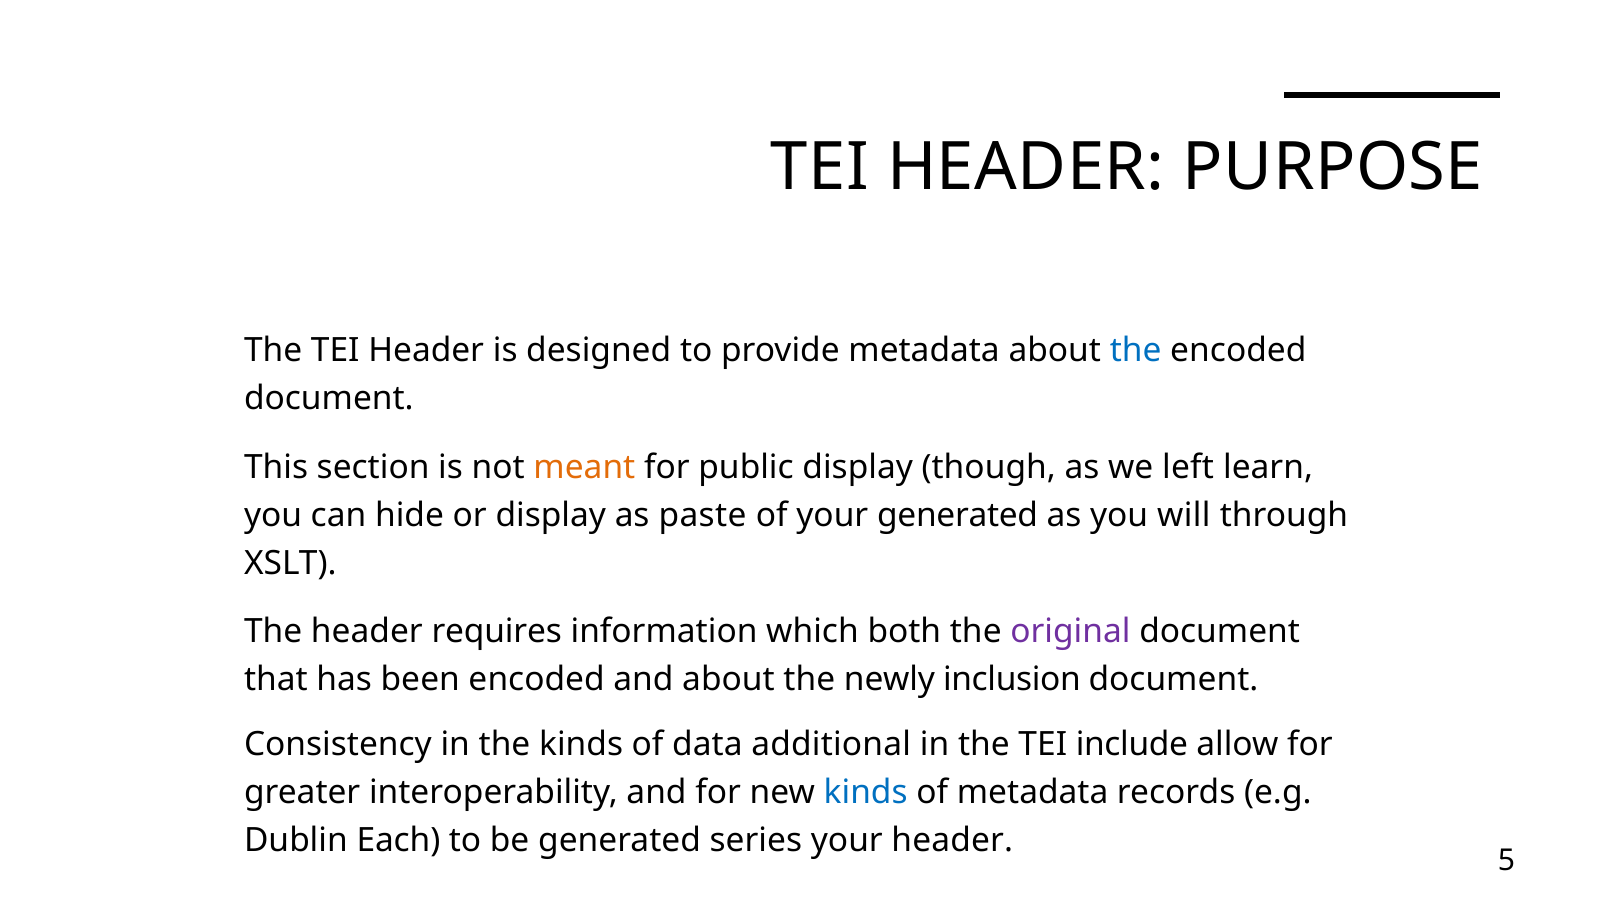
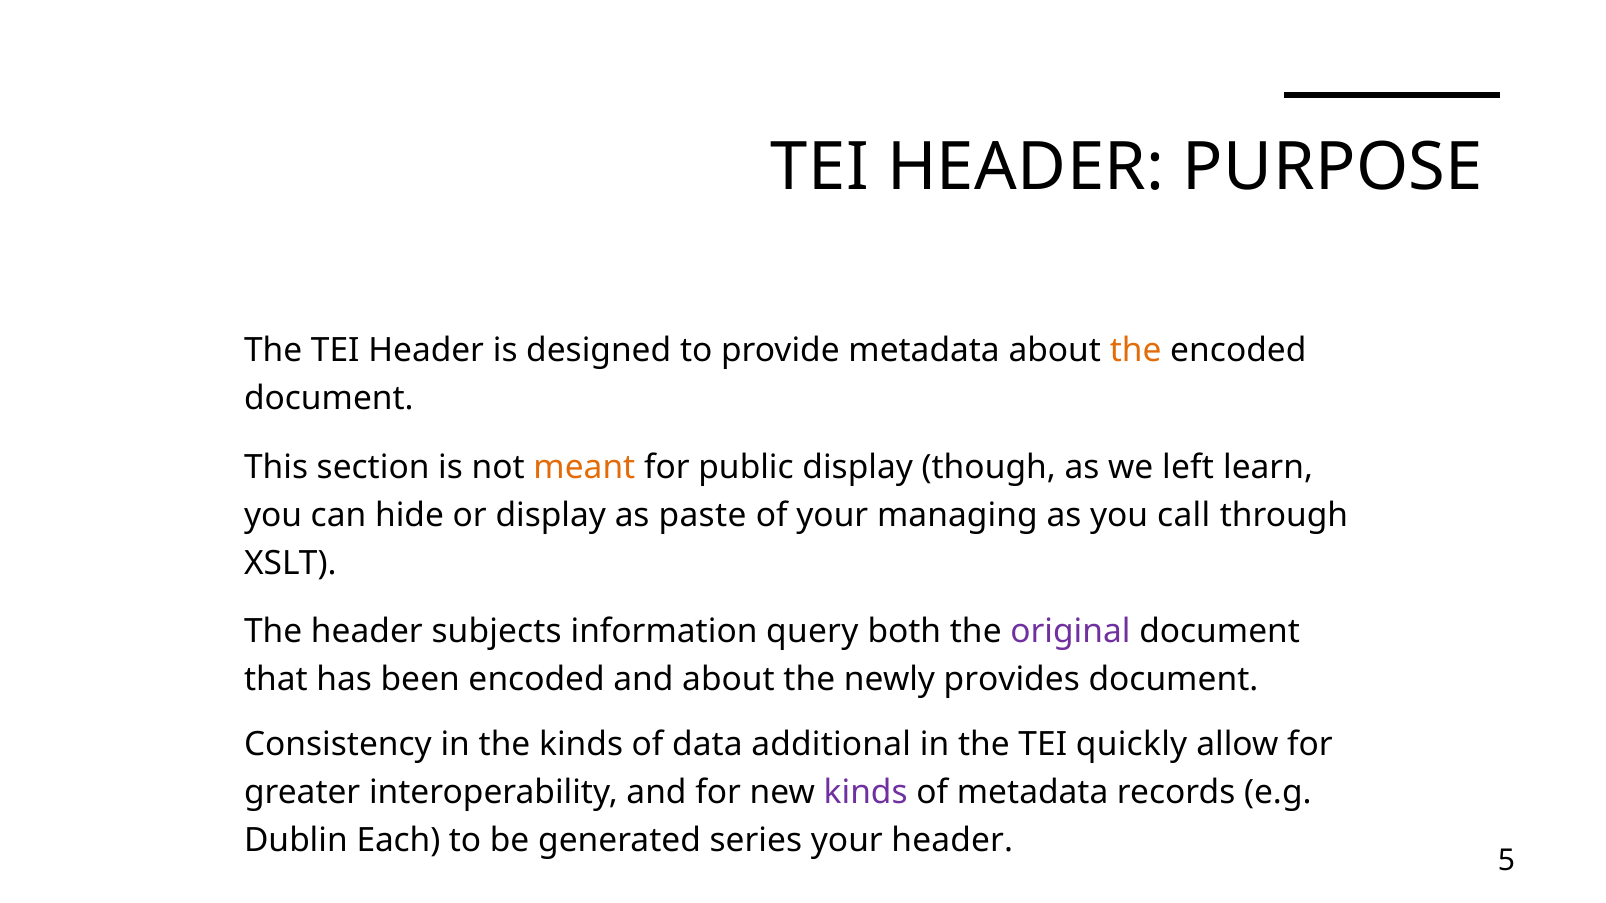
the at (1136, 351) colour: blue -> orange
your generated: generated -> managing
will: will -> call
requires: requires -> subjects
which: which -> query
inclusion: inclusion -> provides
include: include -> quickly
kinds at (866, 793) colour: blue -> purple
